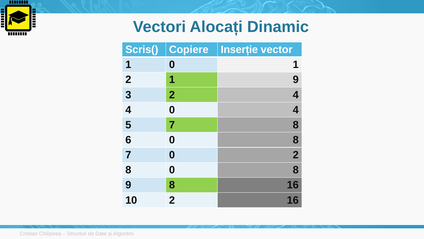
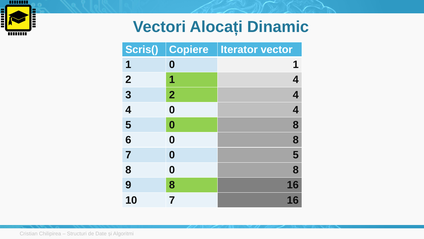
Inserție: Inserție -> Iterator
1 9: 9 -> 4
5 7: 7 -> 0
0 2: 2 -> 5
10 2: 2 -> 7
